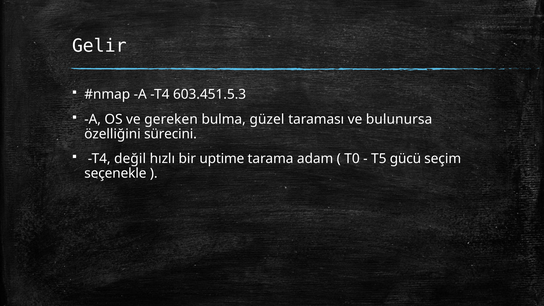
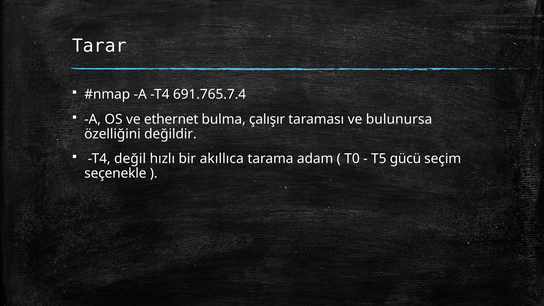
Gelir: Gelir -> Tarar
603.451.5.3: 603.451.5.3 -> 691.765.7.4
gereken: gereken -> ethernet
güzel: güzel -> çalışır
sürecini: sürecini -> değildir
uptime: uptime -> akıllıca
